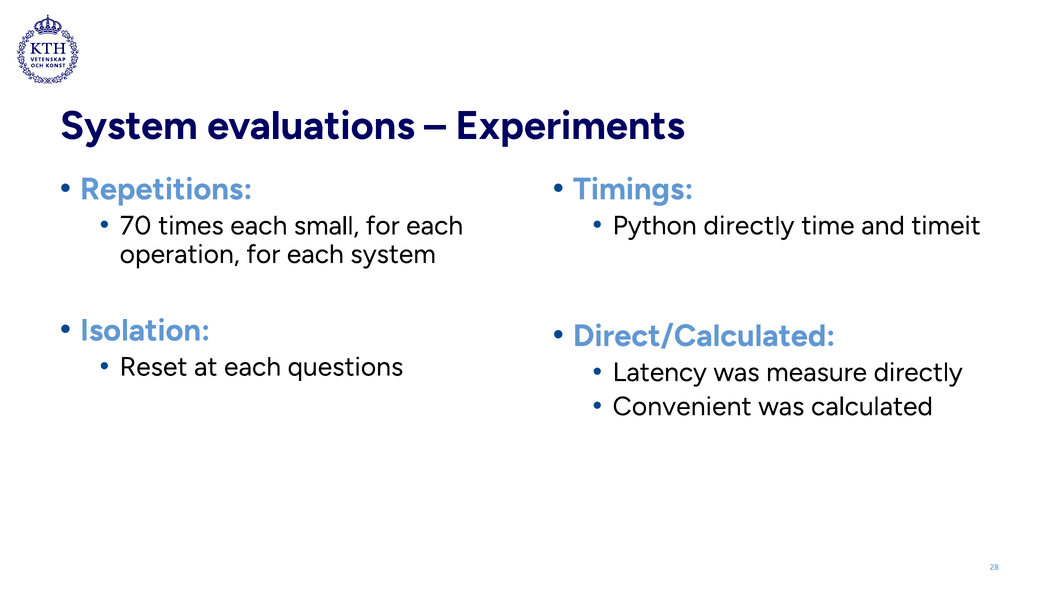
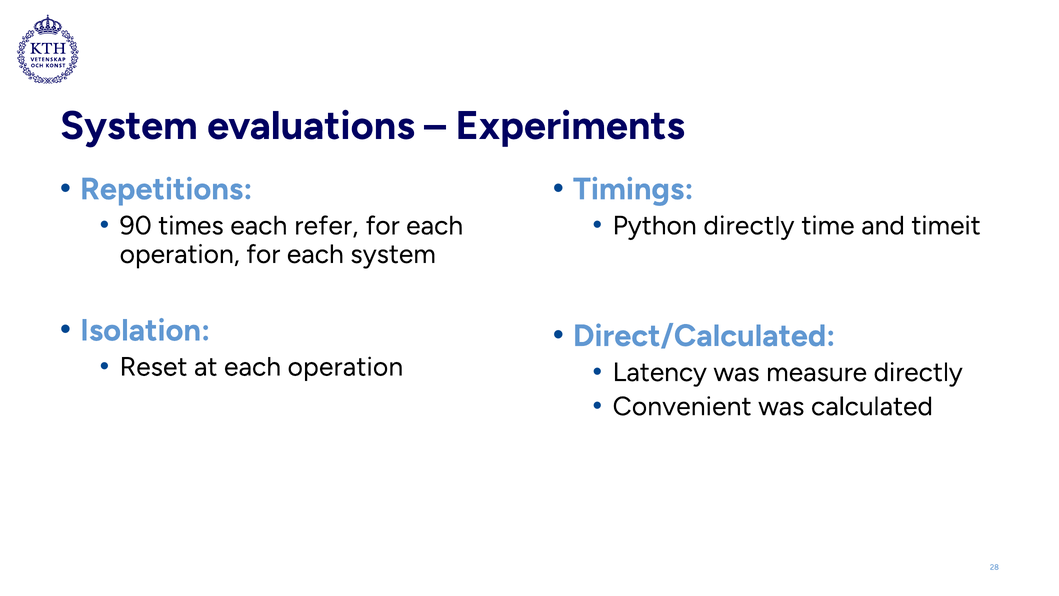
70: 70 -> 90
small: small -> refer
at each questions: questions -> operation
